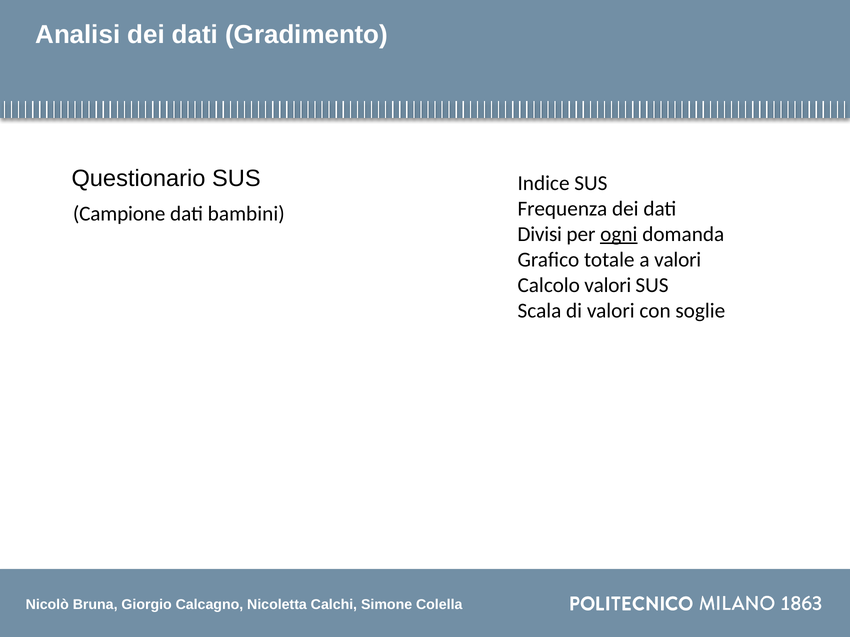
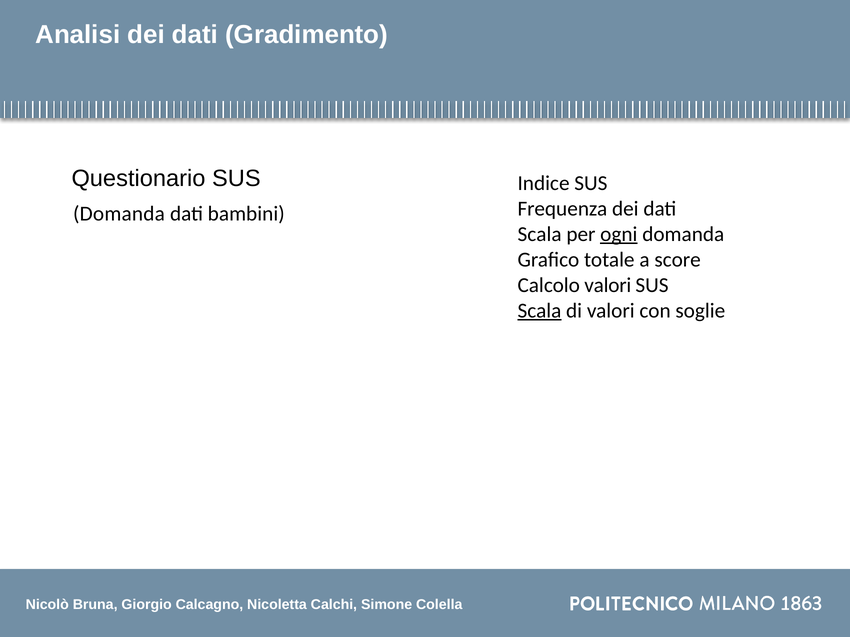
Campione at (119, 214): Campione -> Domanda
Divisi at (540, 234): Divisi -> Scala
a valori: valori -> score
Scala at (539, 311) underline: none -> present
